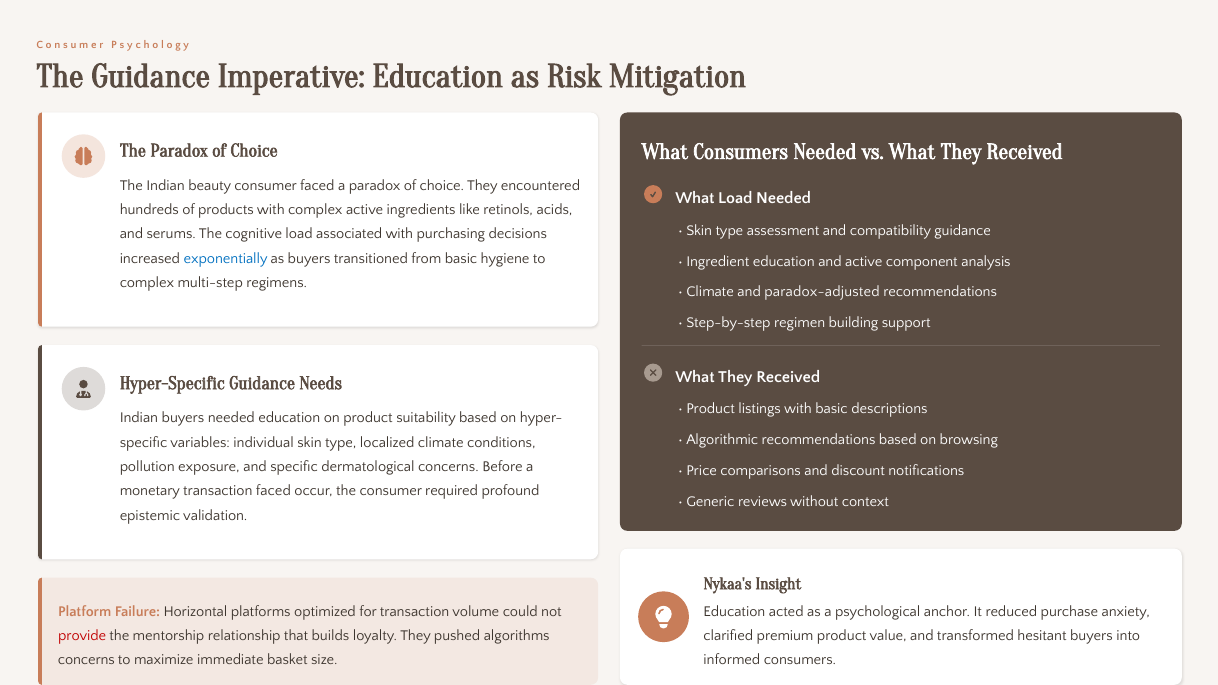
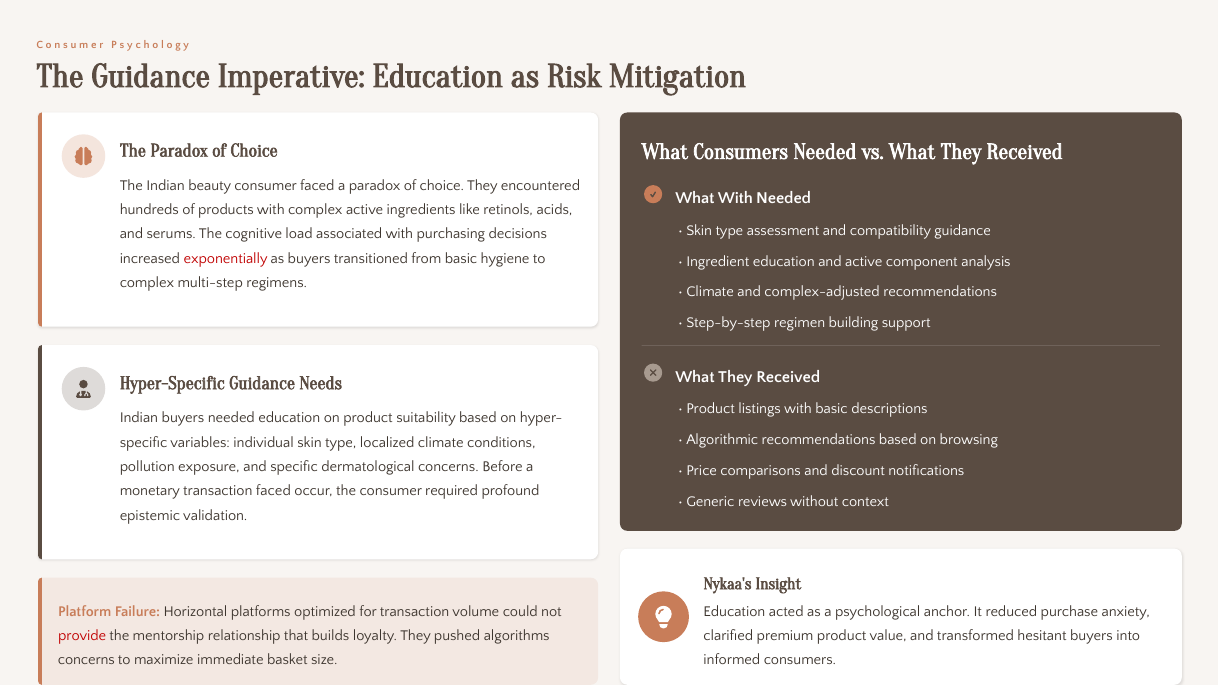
What Load: Load -> With
exponentially colour: blue -> red
paradox-adjusted: paradox-adjusted -> complex-adjusted
